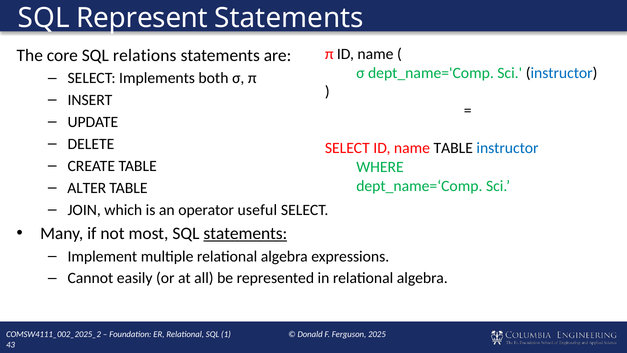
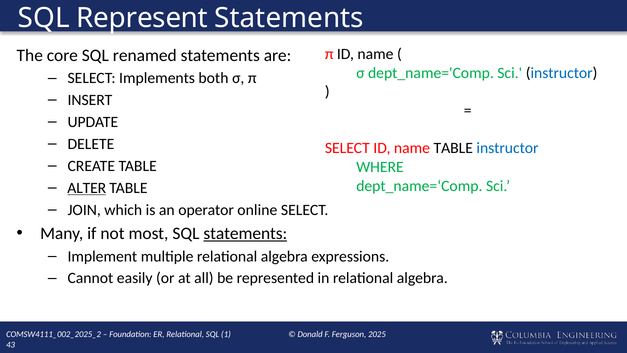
relations: relations -> renamed
ALTER underline: none -> present
useful: useful -> online
